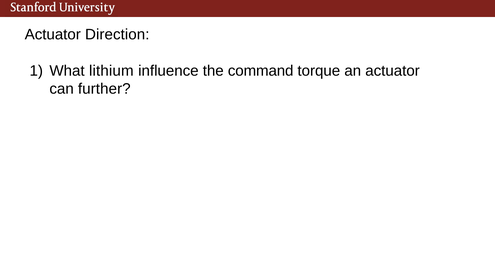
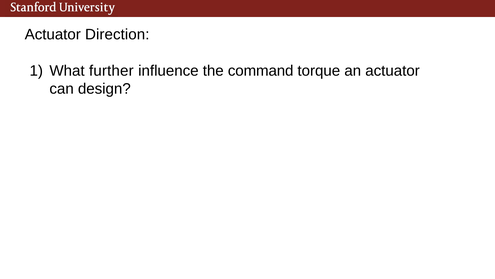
lithium: lithium -> further
further: further -> design
